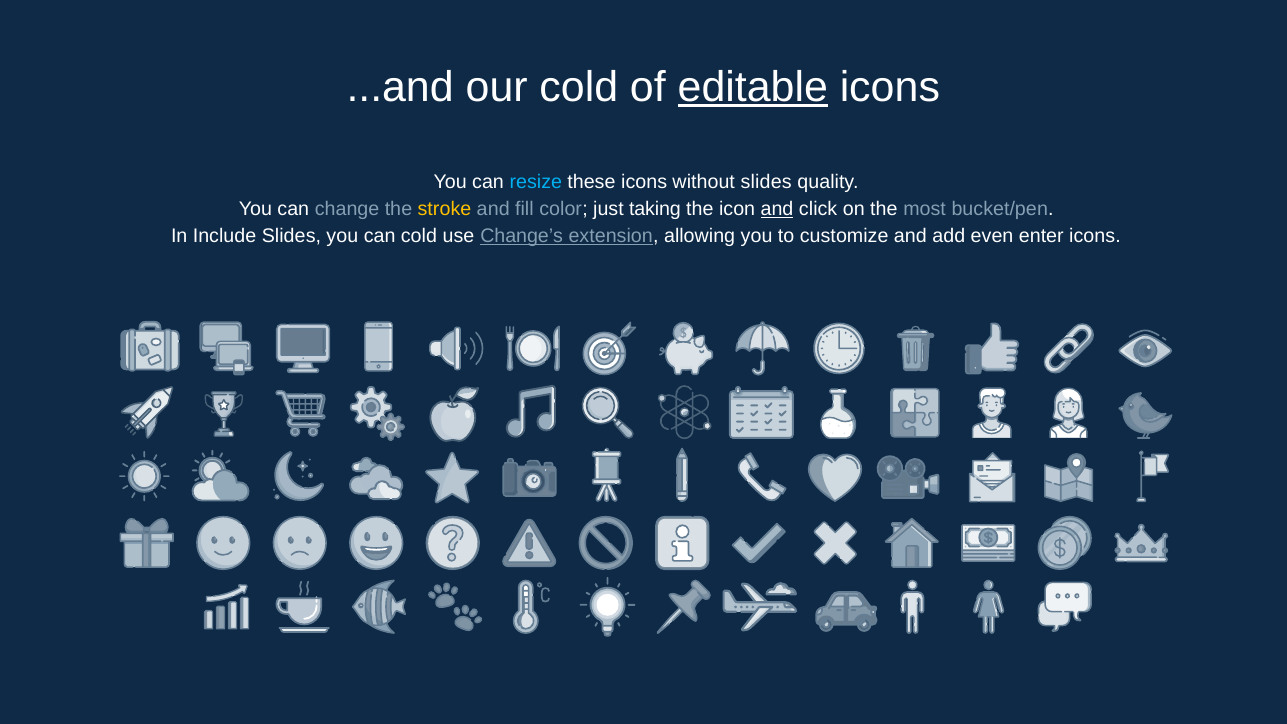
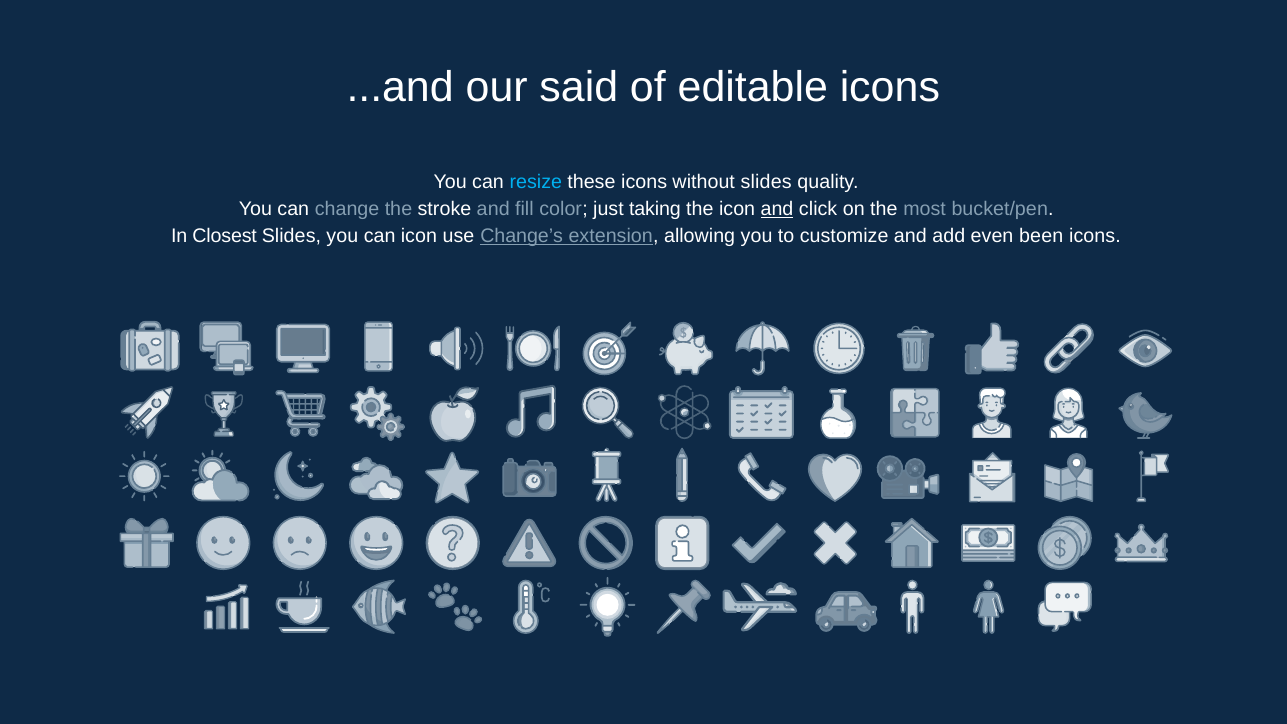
our cold: cold -> said
editable underline: present -> none
stroke colour: yellow -> white
Include: Include -> Closest
can cold: cold -> icon
enter: enter -> been
